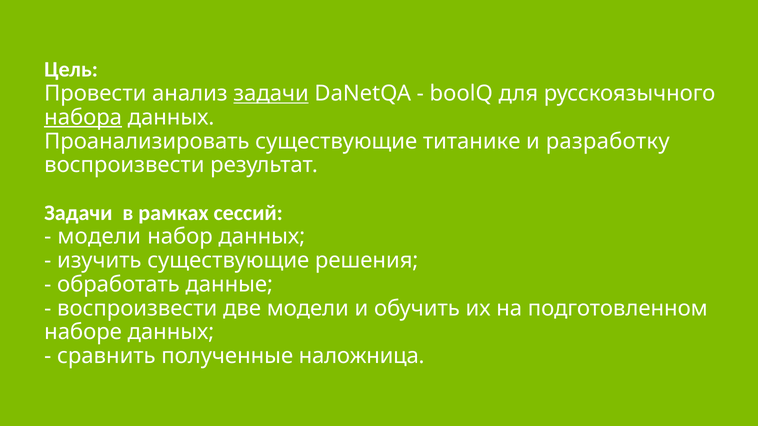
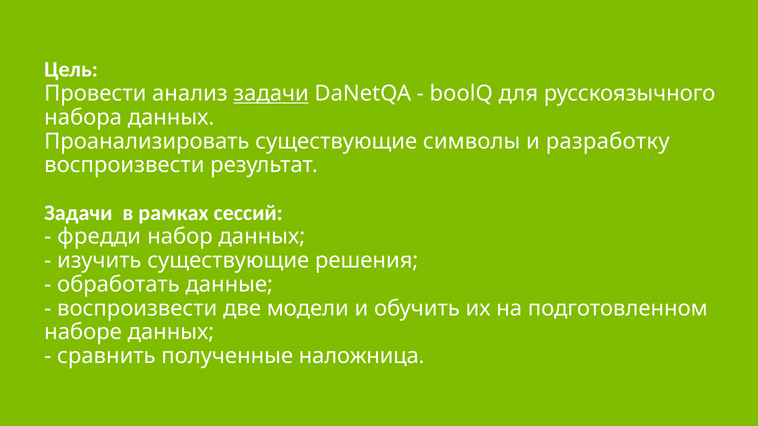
набора underline: present -> none
титанике: титанике -> символы
модели at (99, 237): модели -> фредди
